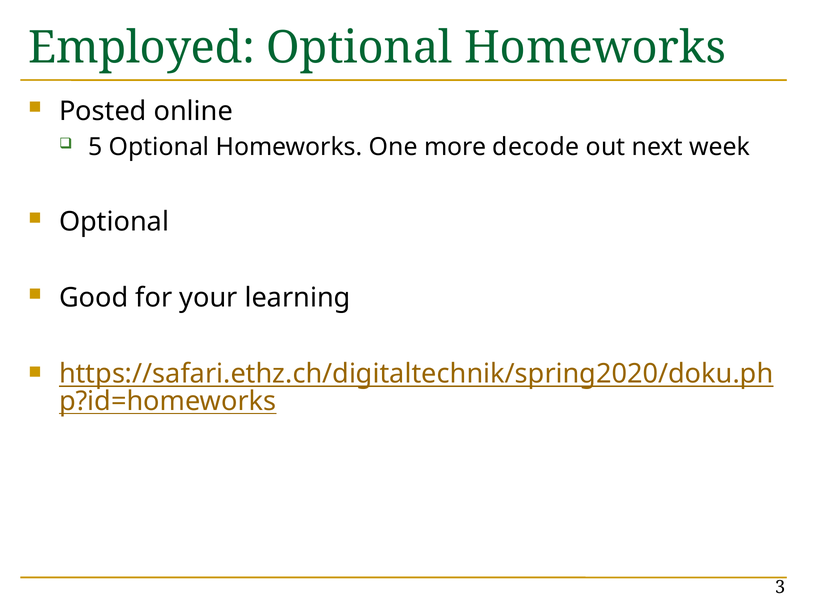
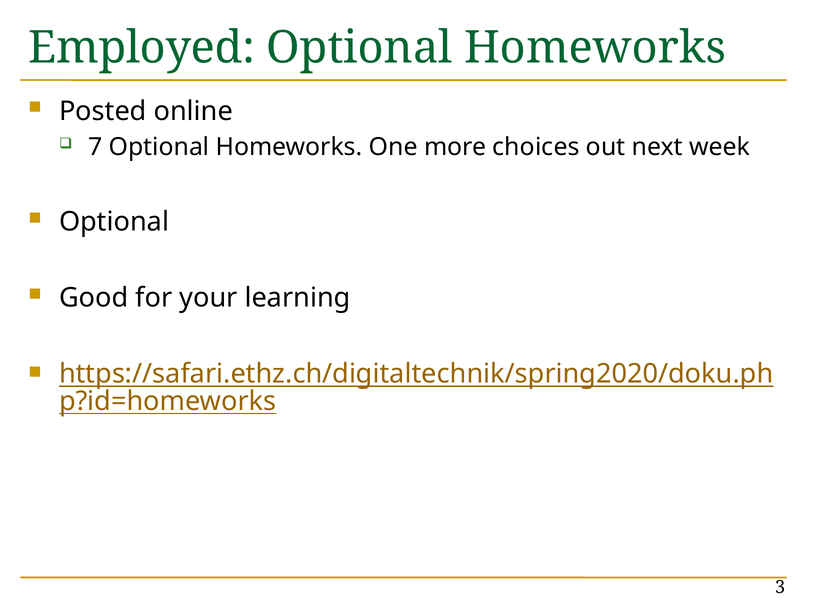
5: 5 -> 7
decode: decode -> choices
